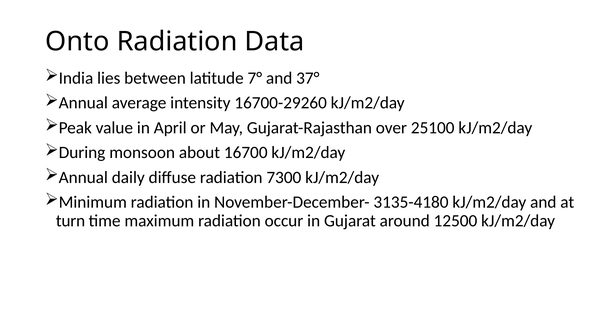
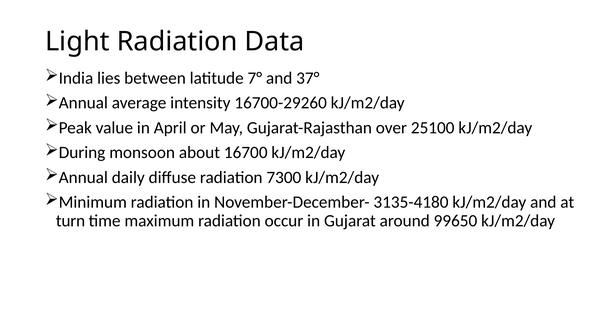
Onto: Onto -> Light
12500: 12500 -> 99650
